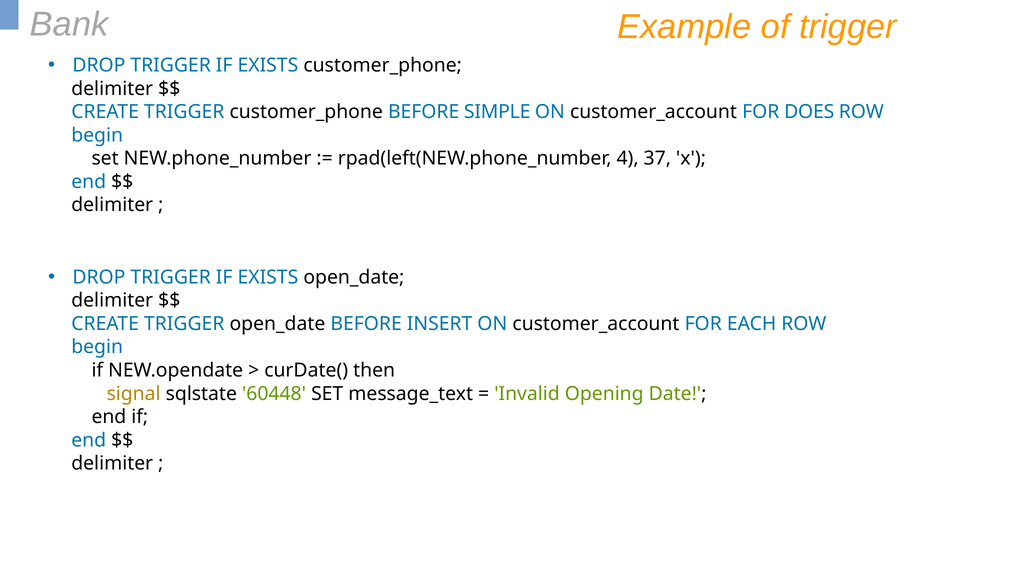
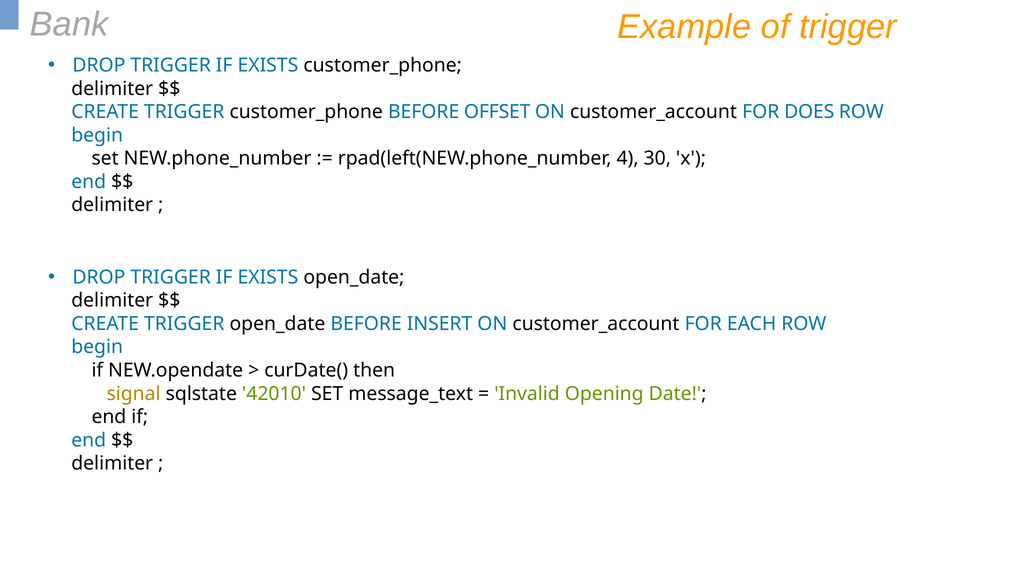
SIMPLE: SIMPLE -> OFFSET
37: 37 -> 30
60448: 60448 -> 42010
